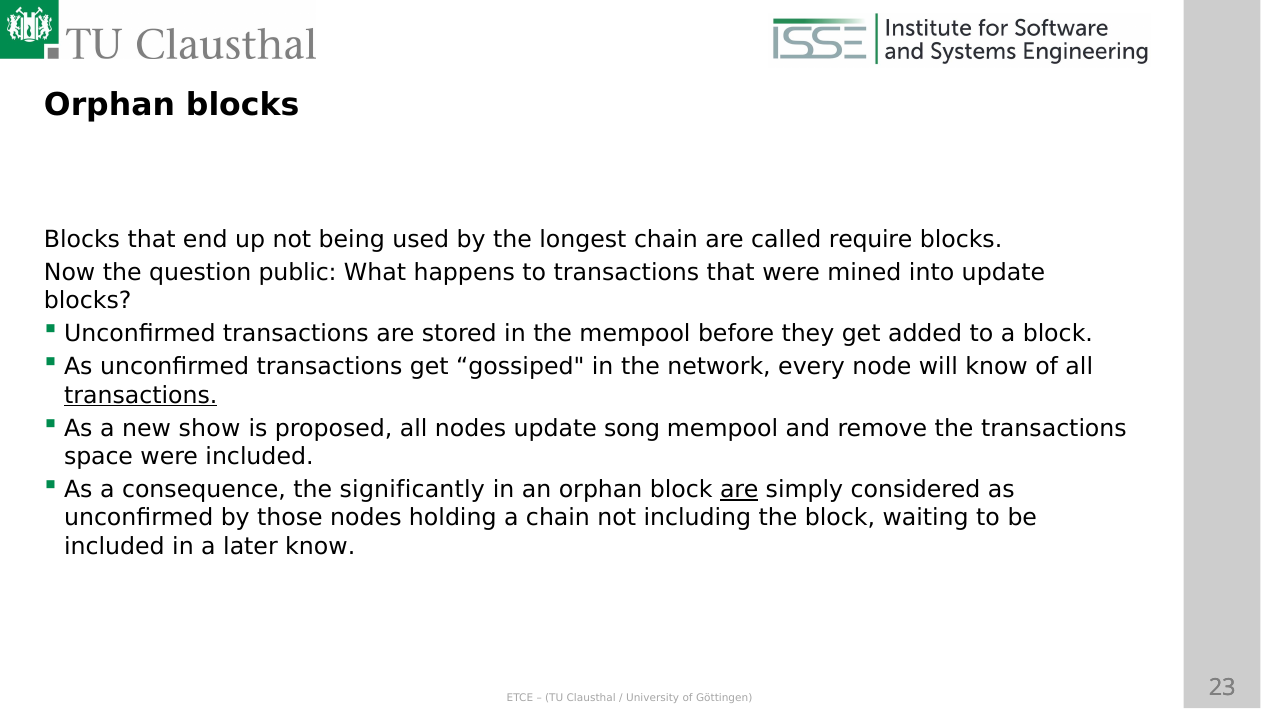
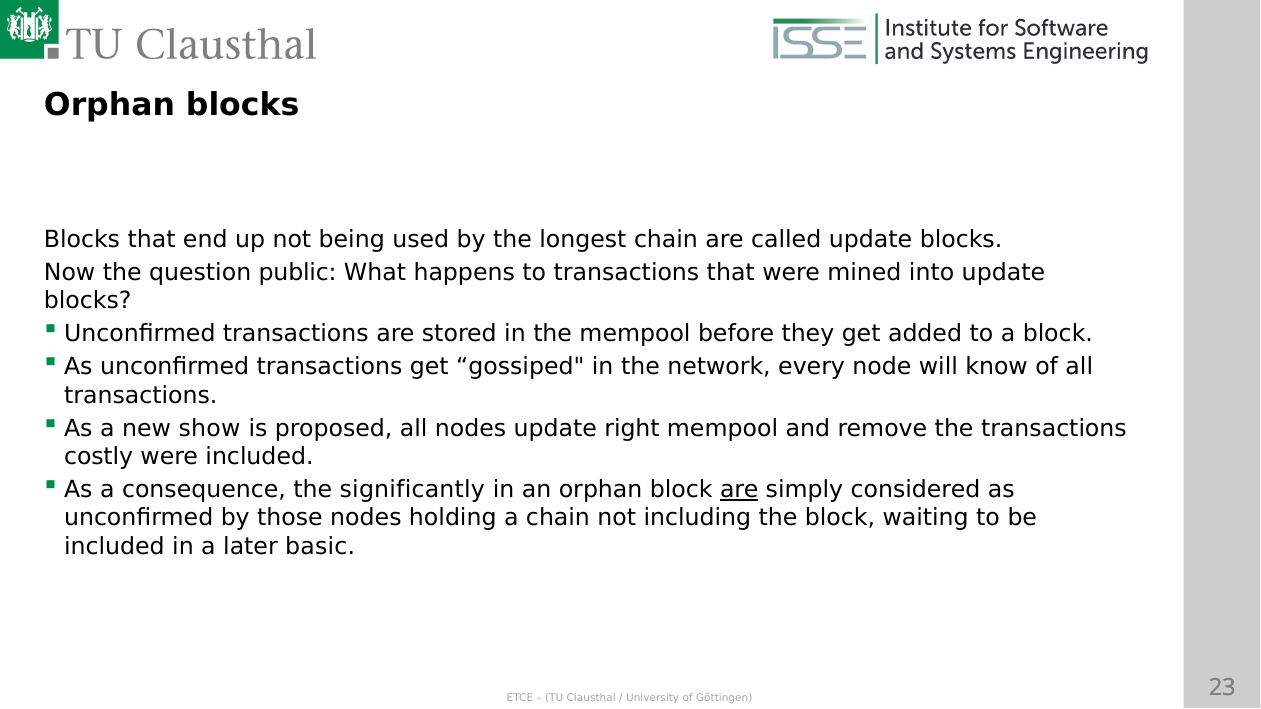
called require: require -> update
transactions at (141, 395) underline: present -> none
song: song -> right
space: space -> costly
later know: know -> basic
